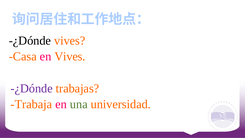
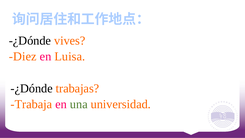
Casa: Casa -> Diez
en Vives: Vives -> Luisa
-¿Dónde at (32, 88) colour: purple -> black
